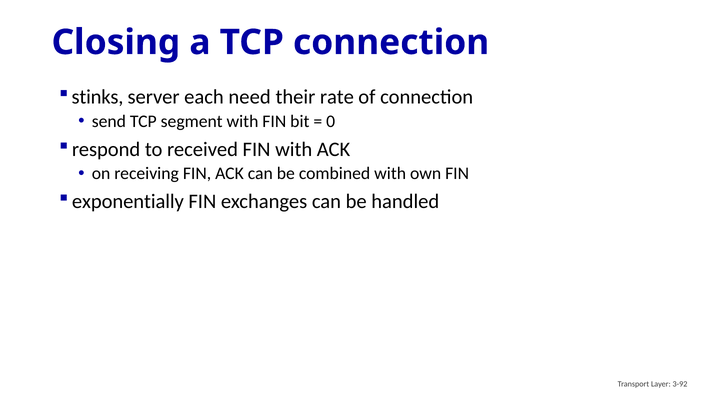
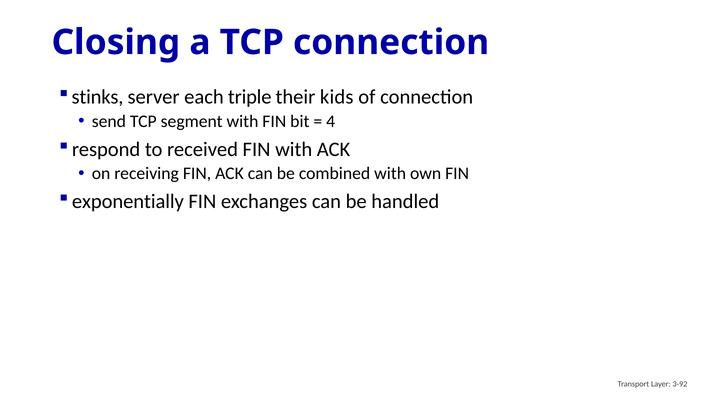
need: need -> triple
rate: rate -> kids
0: 0 -> 4
